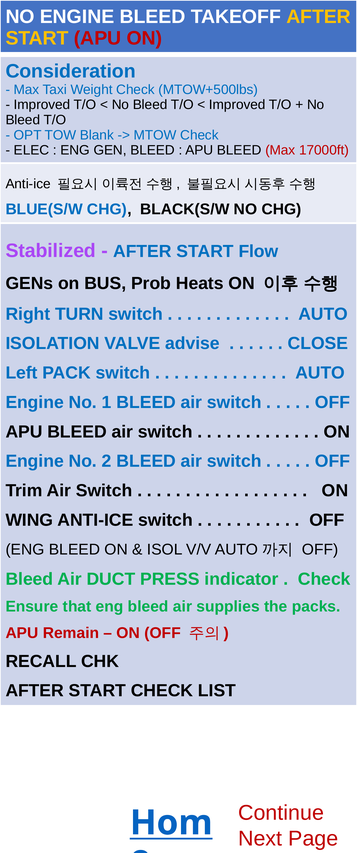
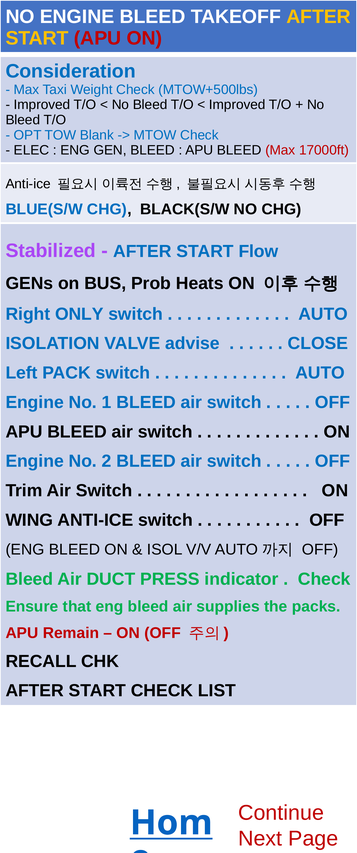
TURN: TURN -> ONLY
